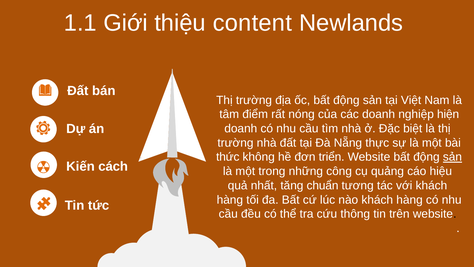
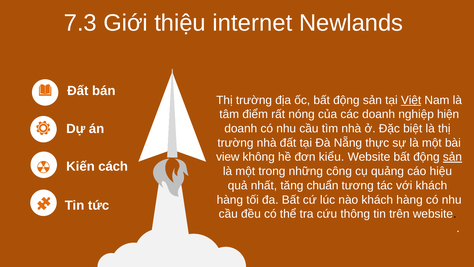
1.1: 1.1 -> 7.3
content: content -> internet
Việt underline: none -> present
thức: thức -> view
triển: triển -> kiểu
